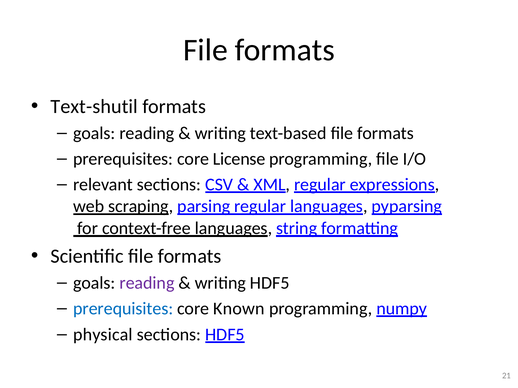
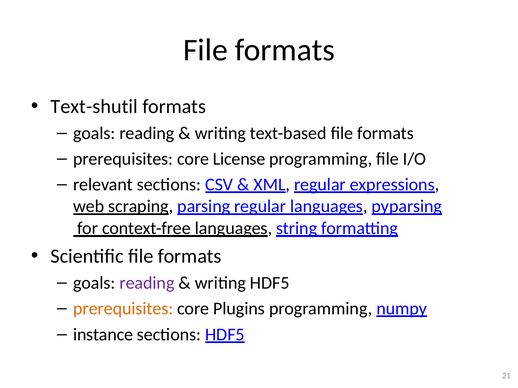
prerequisites at (123, 309) colour: blue -> orange
Known: Known -> Plugins
physical: physical -> instance
